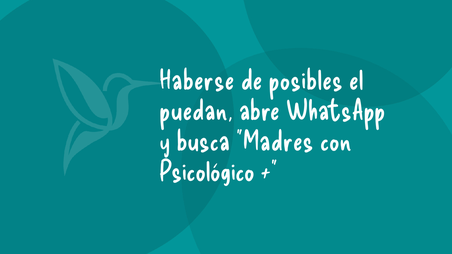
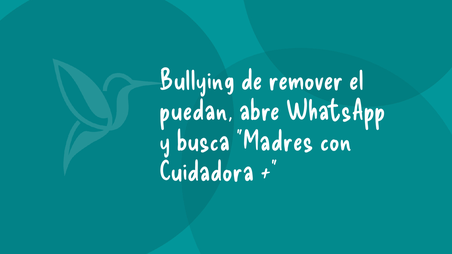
Haberse: Haberse -> Bullying
posibles: posibles -> remover
Psicológico: Psicológico -> Cuidadora
